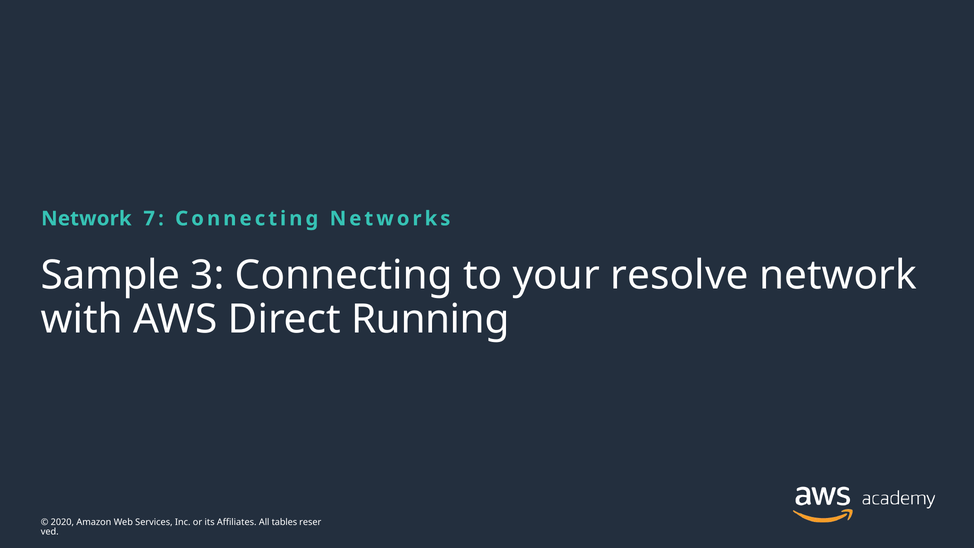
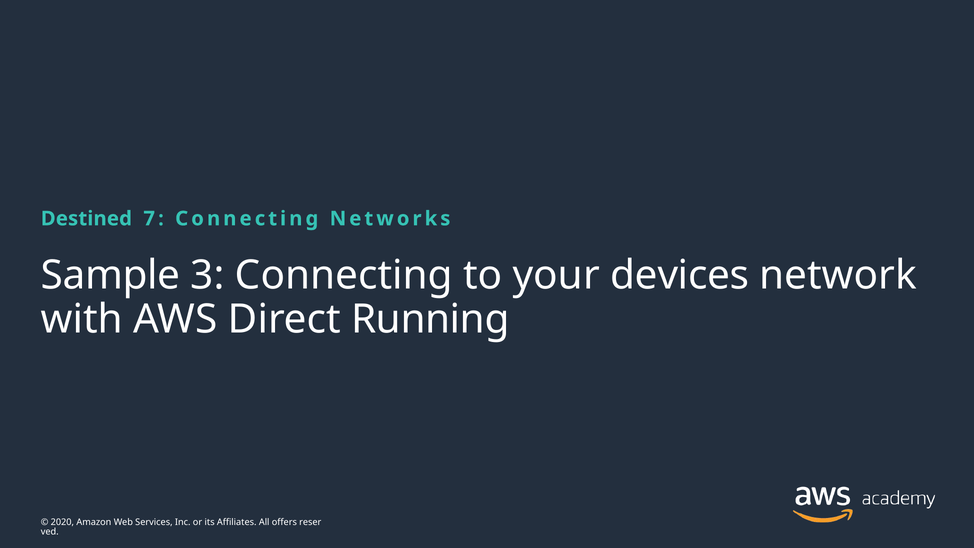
Network at (86, 219): Network -> Destined
resolve: resolve -> devices
tables: tables -> offers
